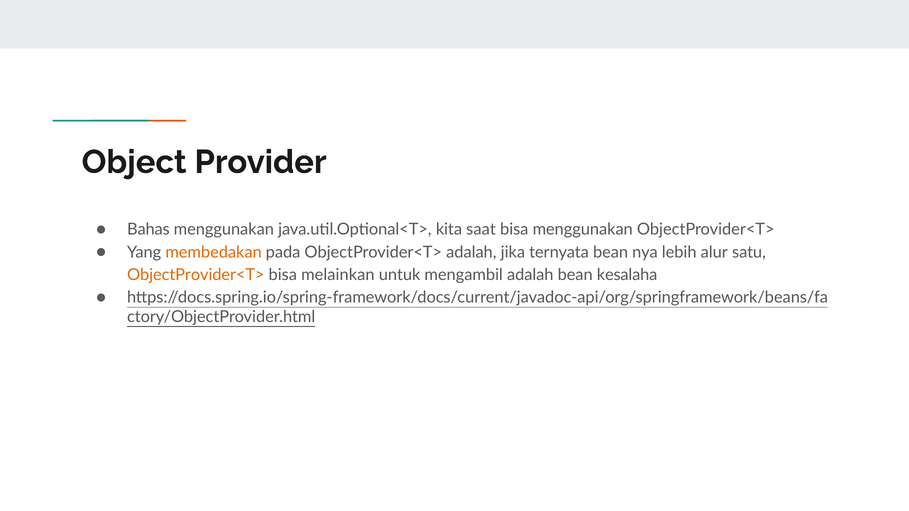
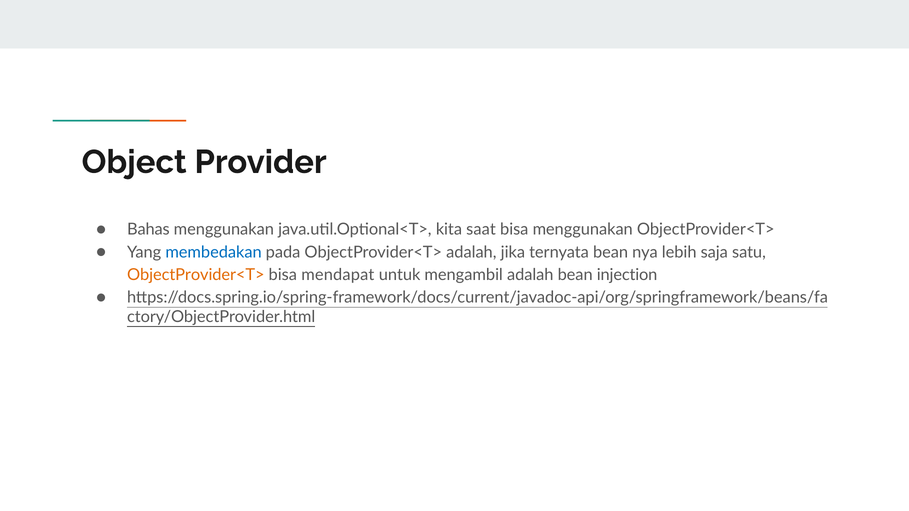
membedakan colour: orange -> blue
alur: alur -> saja
melainkan: melainkan -> mendapat
kesalaha: kesalaha -> injection
